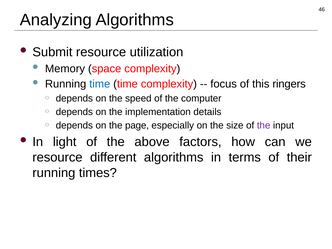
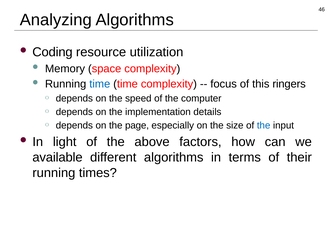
Submit: Submit -> Coding
the at (264, 125) colour: purple -> blue
resource at (57, 157): resource -> available
